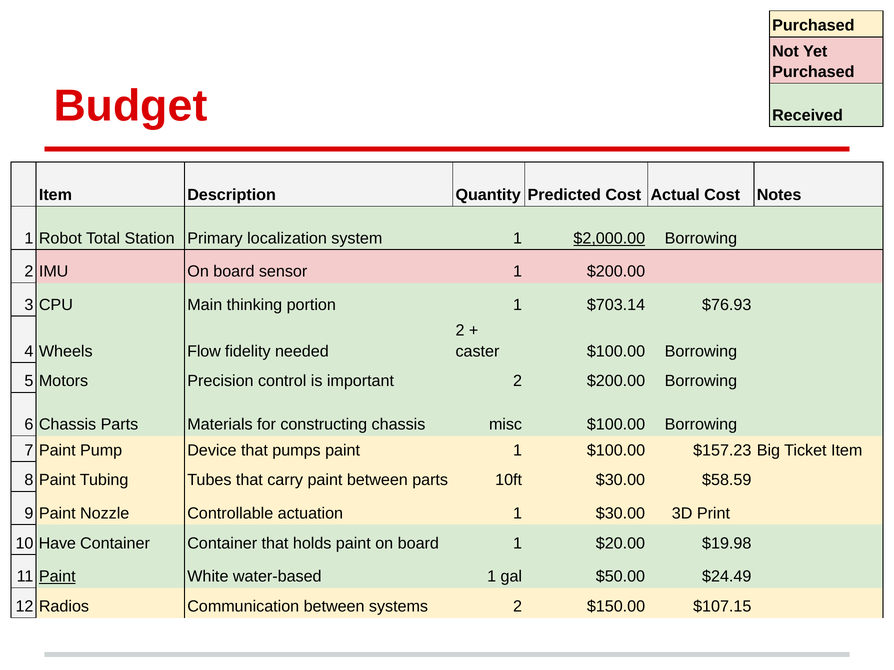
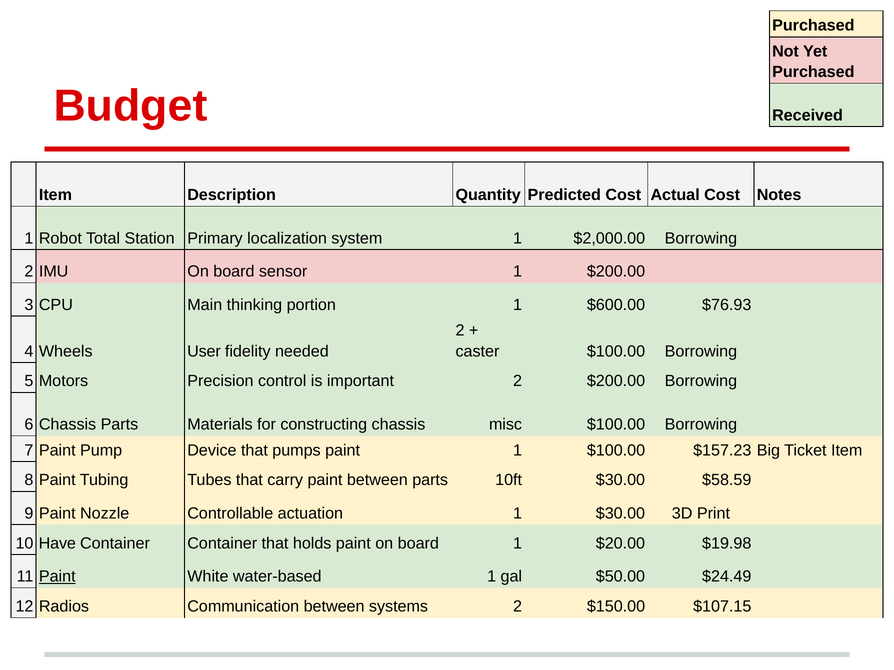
$2,000.00 underline: present -> none
$703.14: $703.14 -> $600.00
Flow: Flow -> User
